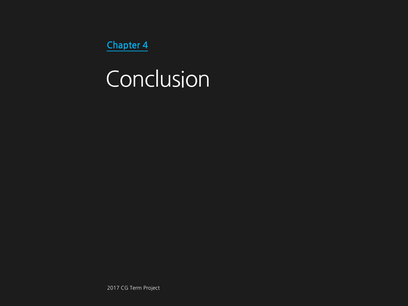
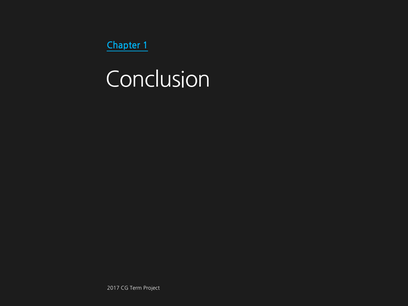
4: 4 -> 1
